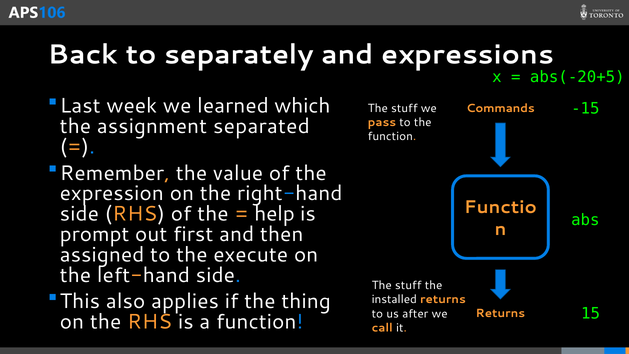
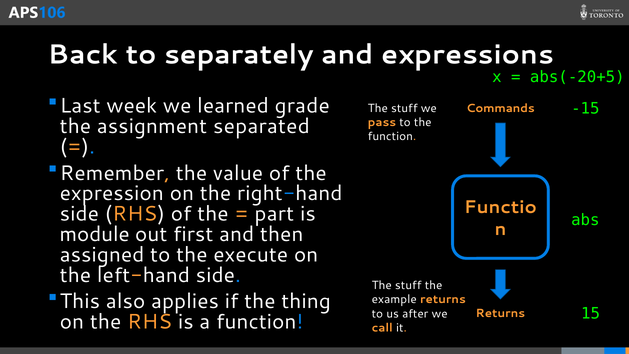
which: which -> grade
help: help -> part
prompt: prompt -> module
installed: installed -> example
